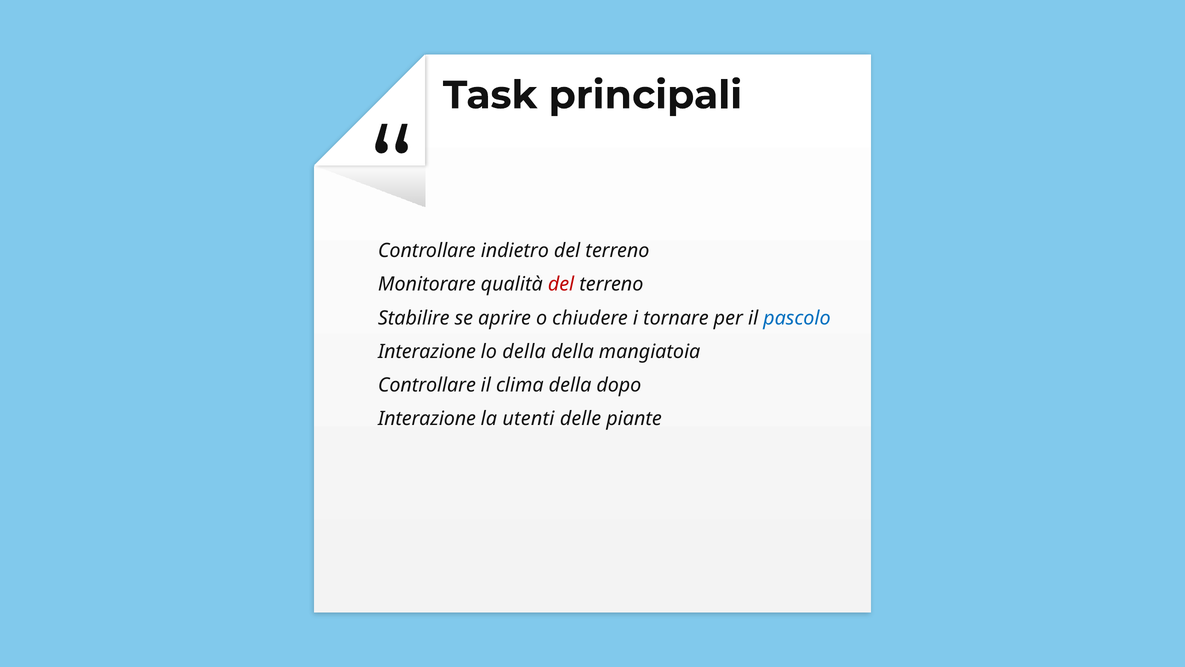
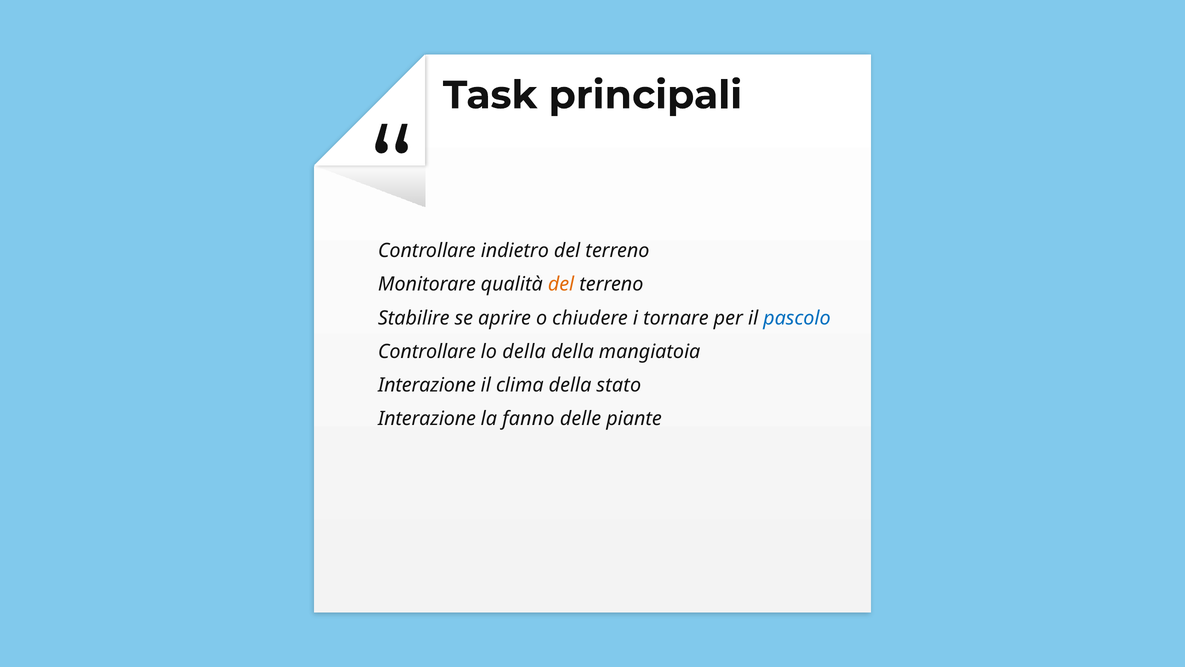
del at (561, 284) colour: red -> orange
Interazione at (427, 351): Interazione -> Controllare
Controllare at (427, 385): Controllare -> Interazione
dopo: dopo -> stato
utenti: utenti -> fanno
